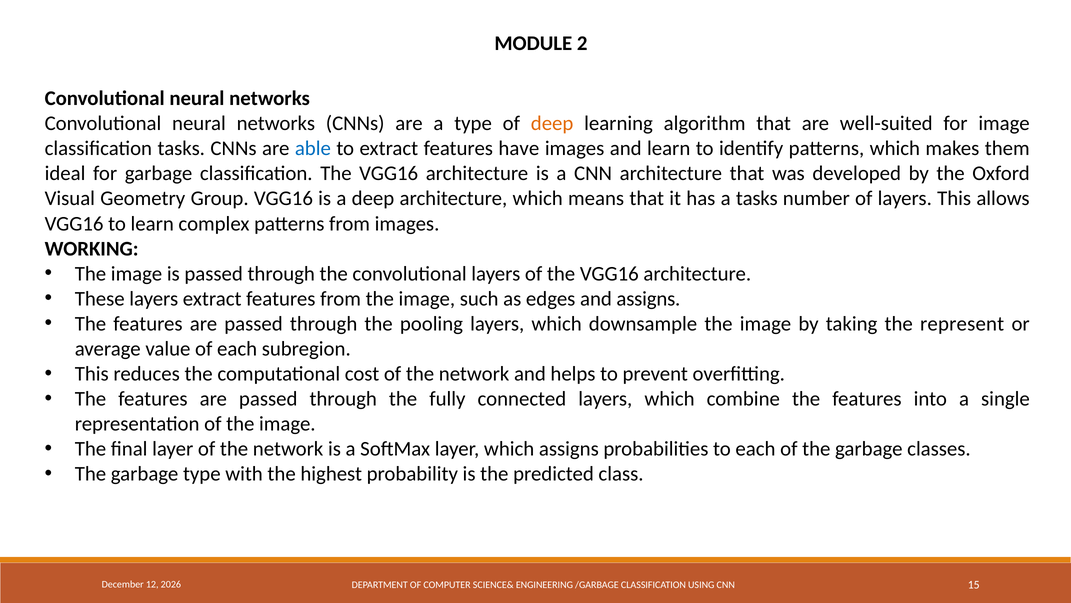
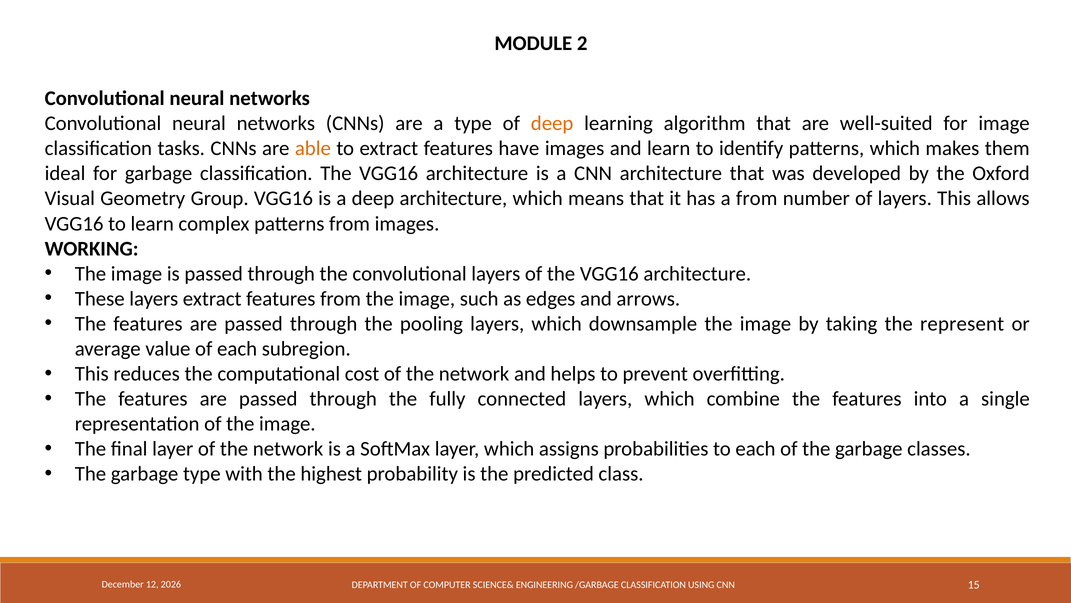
able colour: blue -> orange
a tasks: tasks -> from
and assigns: assigns -> arrows
